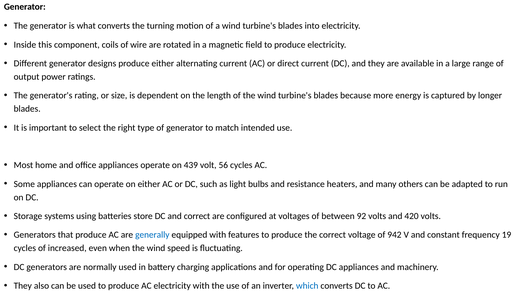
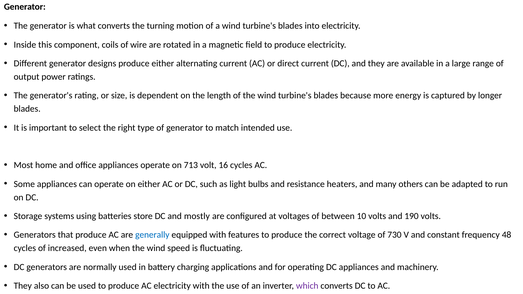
439: 439 -> 713
56: 56 -> 16
and correct: correct -> mostly
92: 92 -> 10
420: 420 -> 190
942: 942 -> 730
19: 19 -> 48
which colour: blue -> purple
